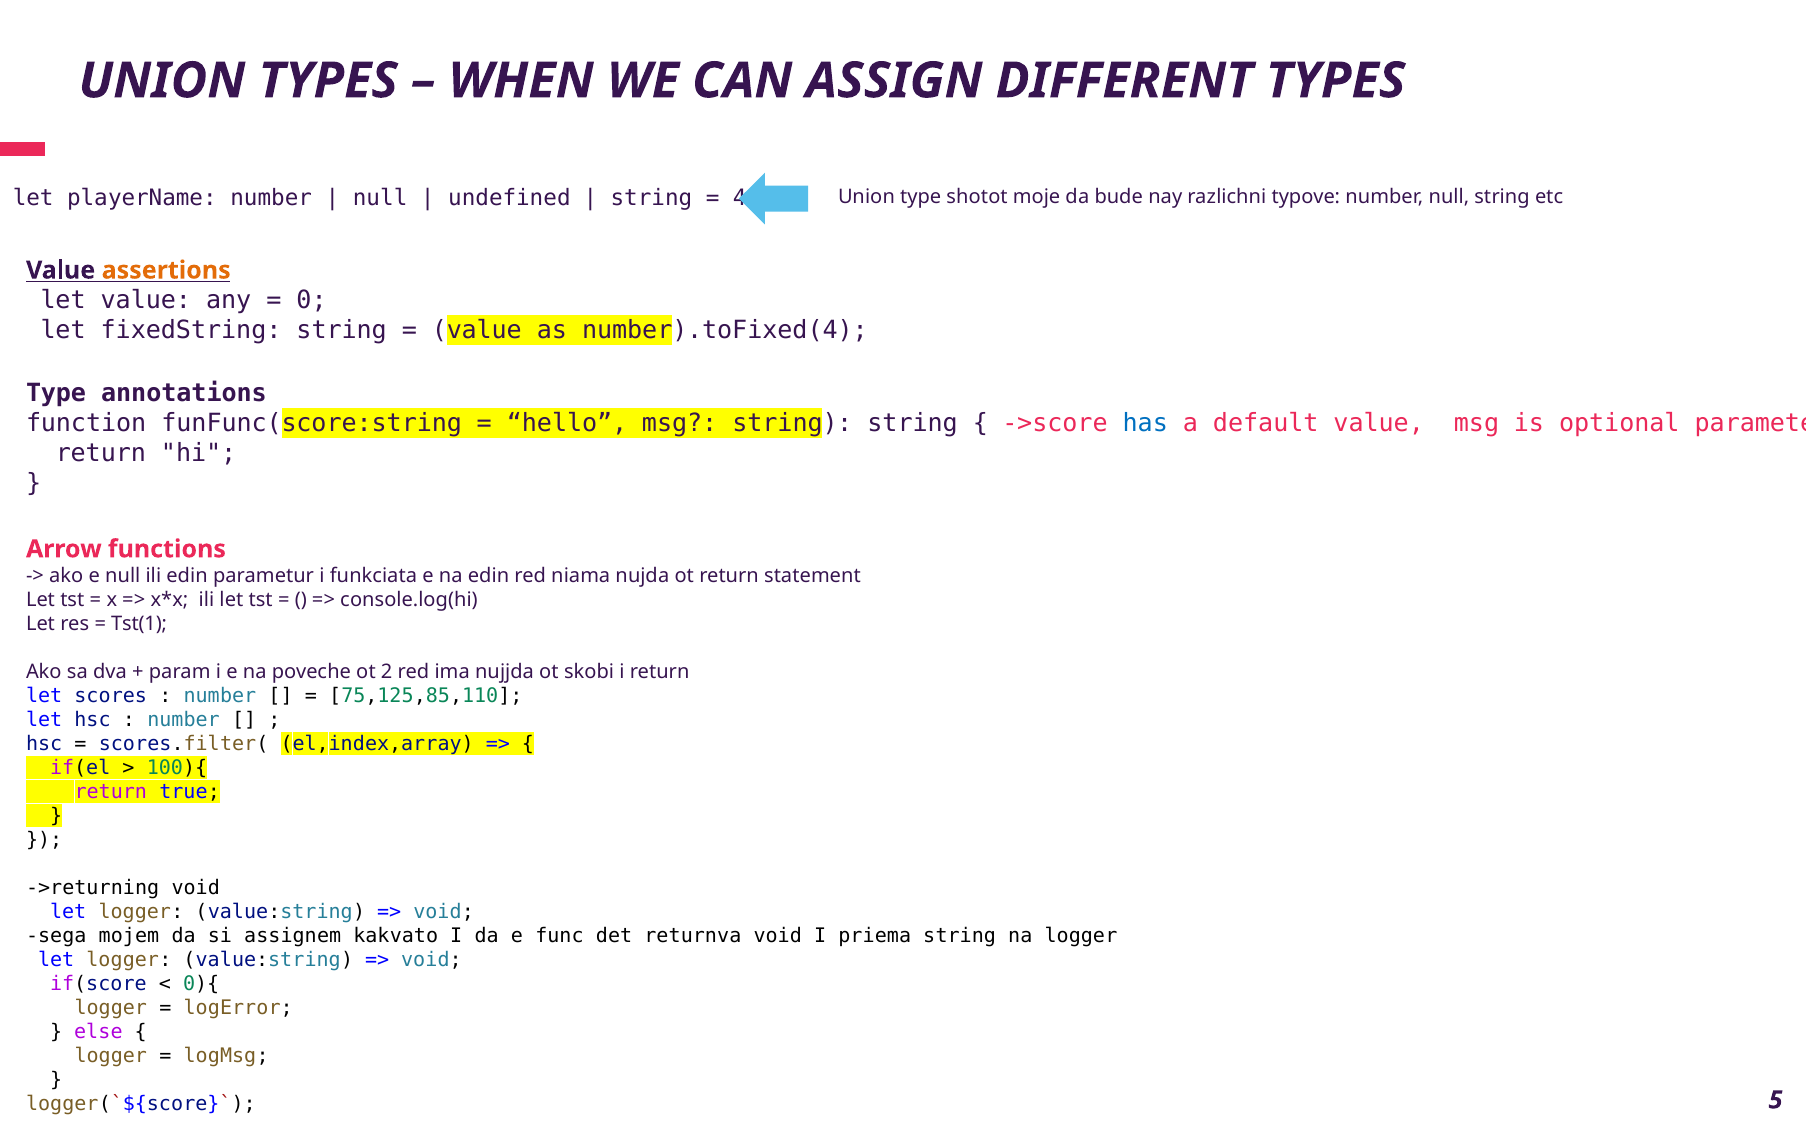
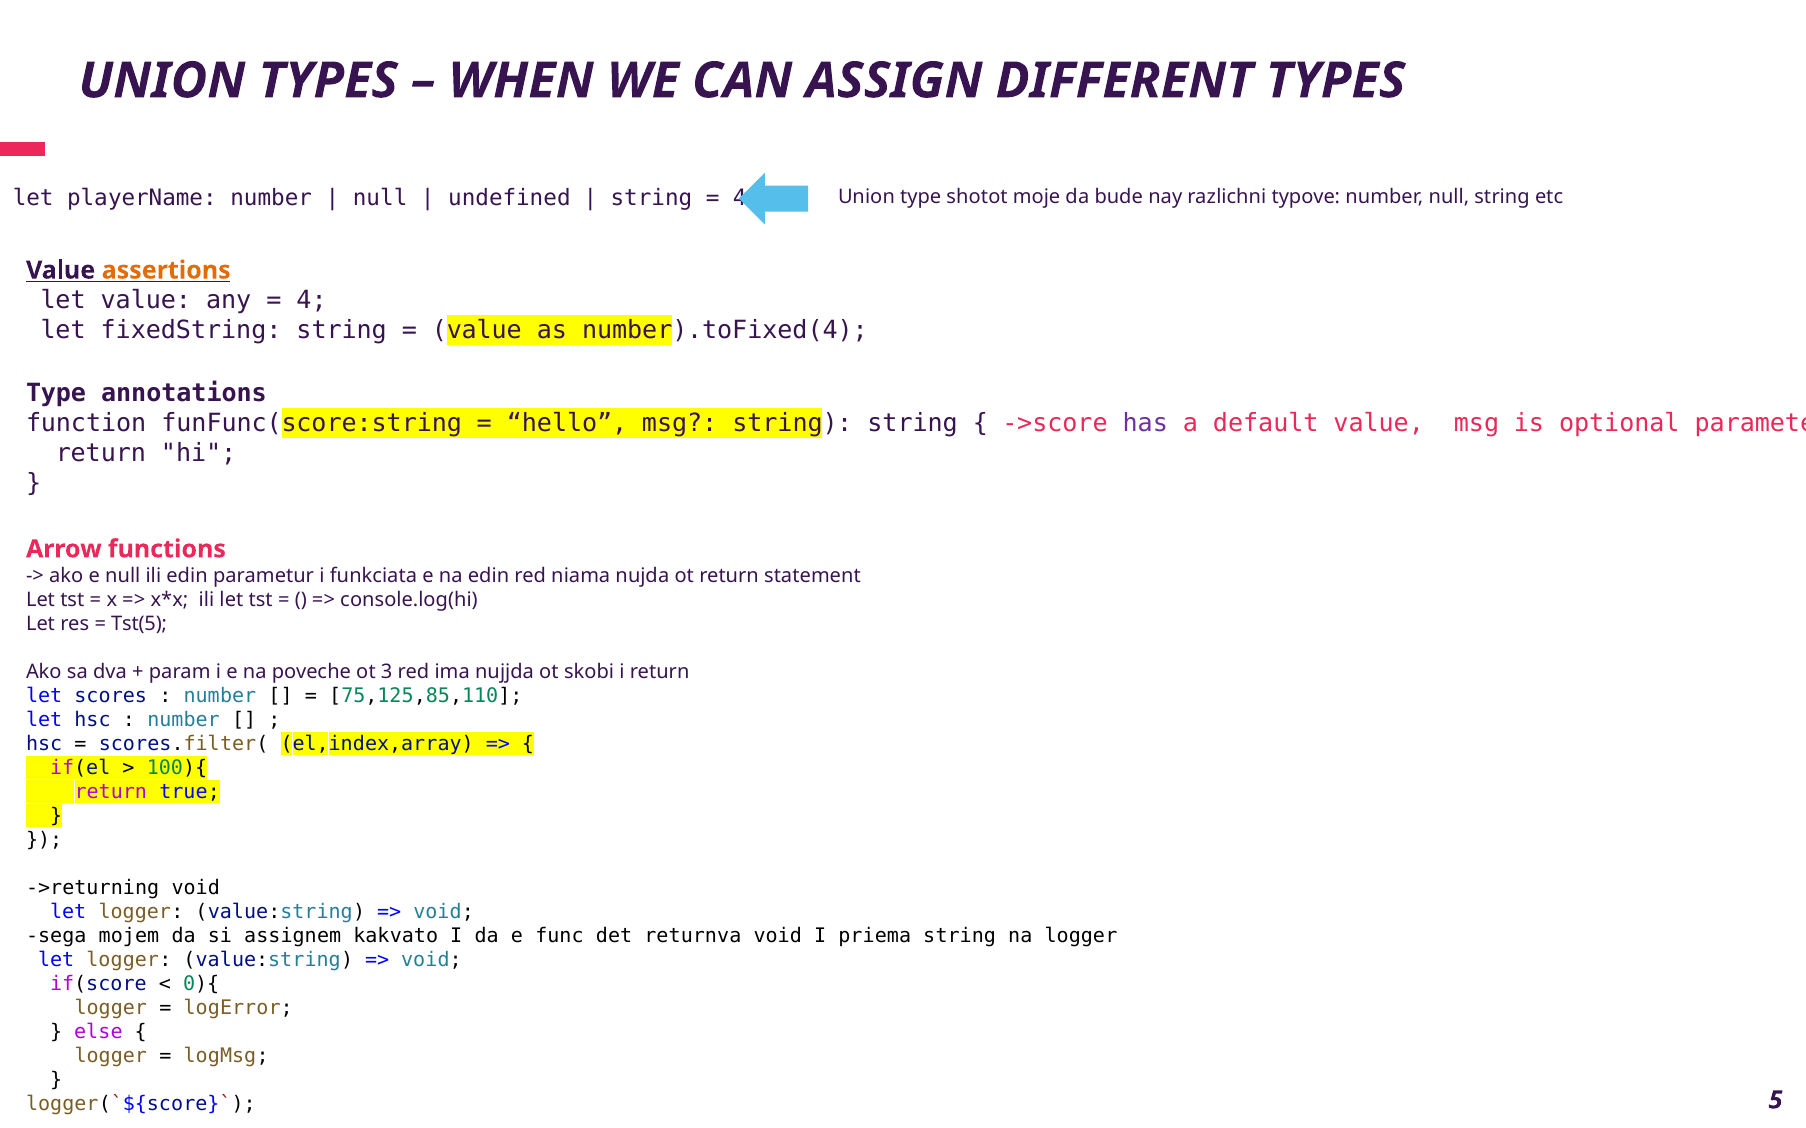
0 at (312, 301): 0 -> 4
has colour: blue -> purple
Tst(1: Tst(1 -> Tst(5
2: 2 -> 3
